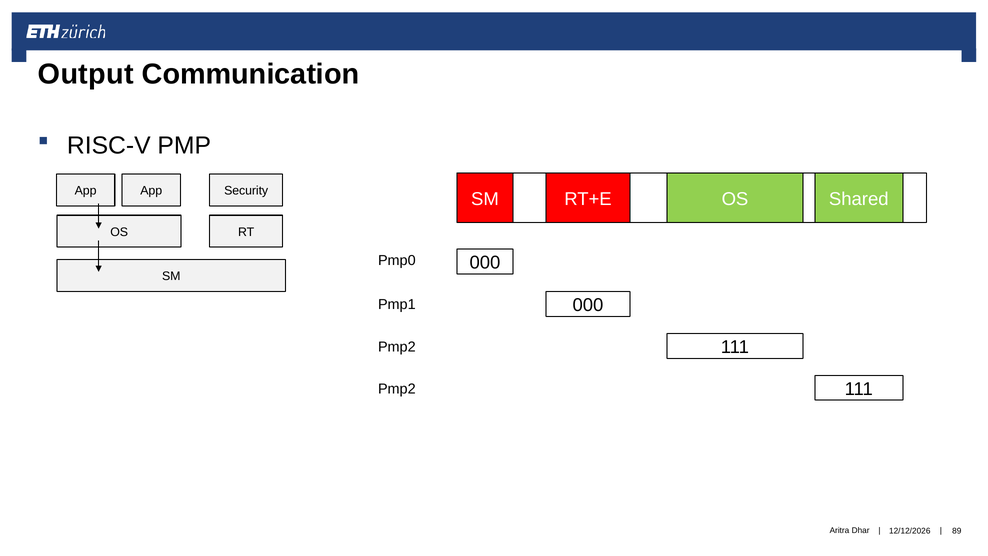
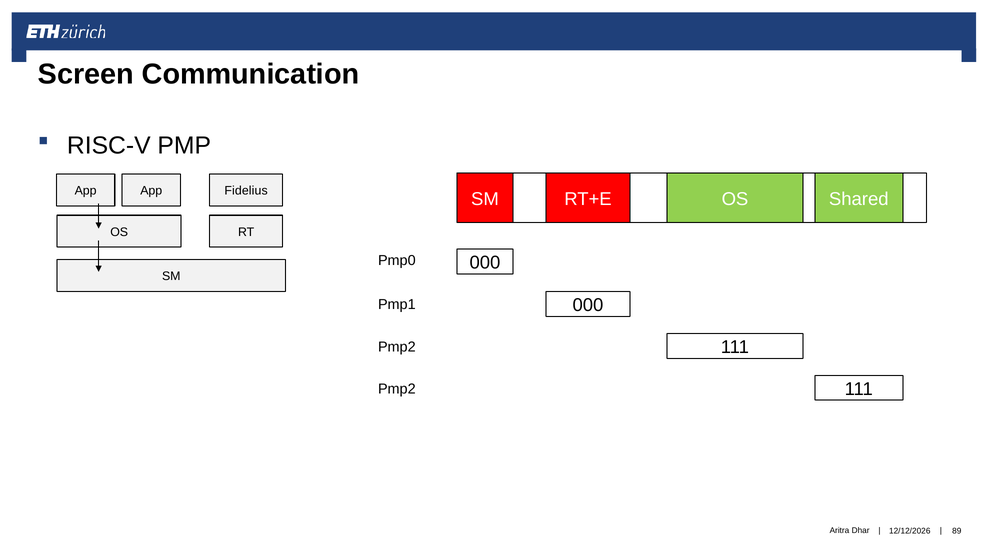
Output: Output -> Screen
Security: Security -> Fidelius
